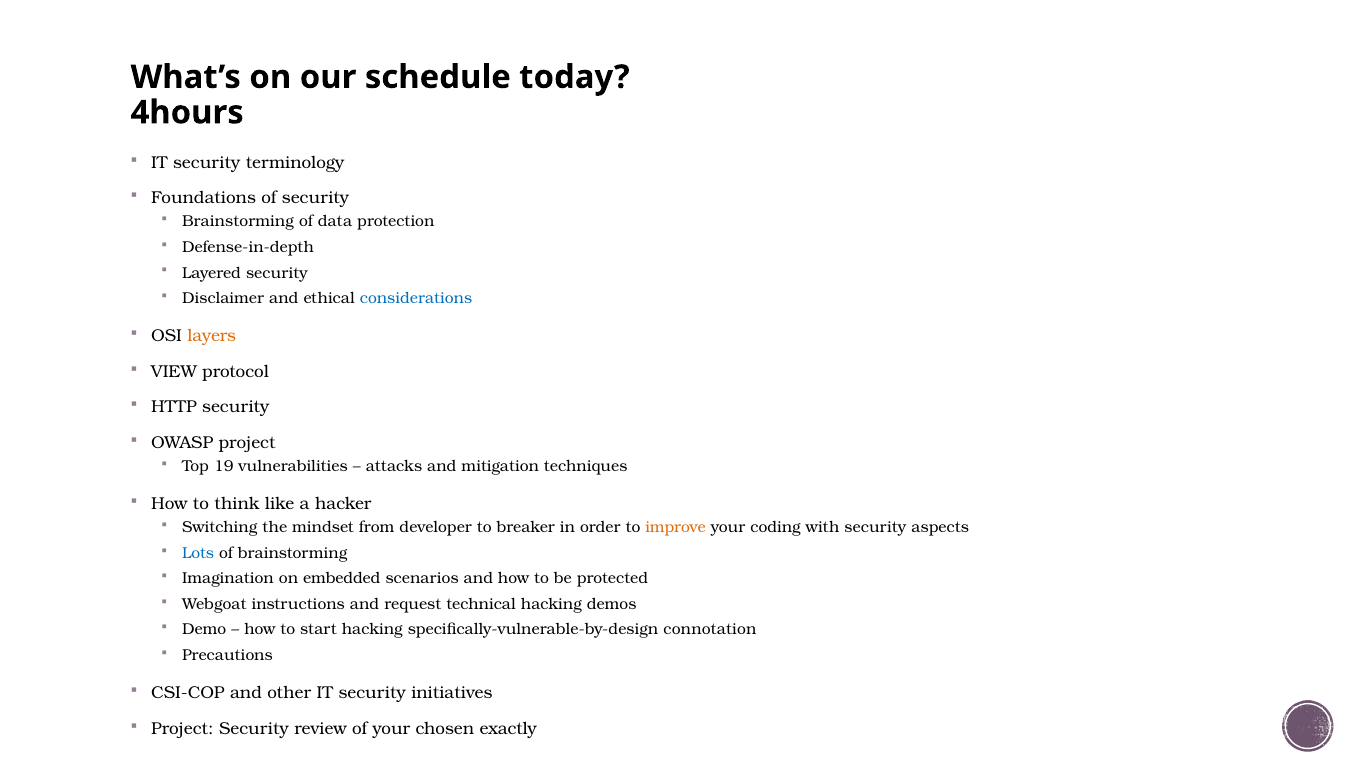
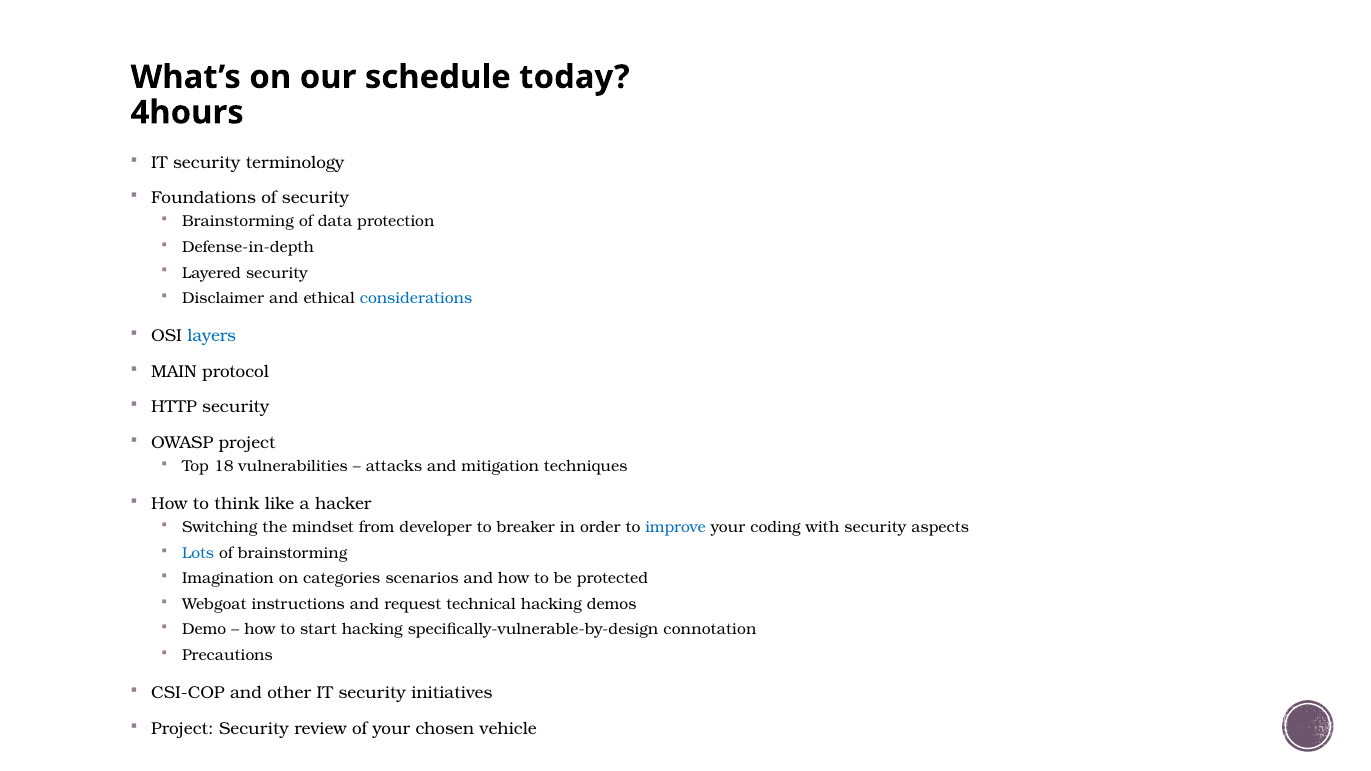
layers colour: orange -> blue
VIEW: VIEW -> MAIN
19: 19 -> 18
improve colour: orange -> blue
embedded: embedded -> categories
exactly: exactly -> vehicle
